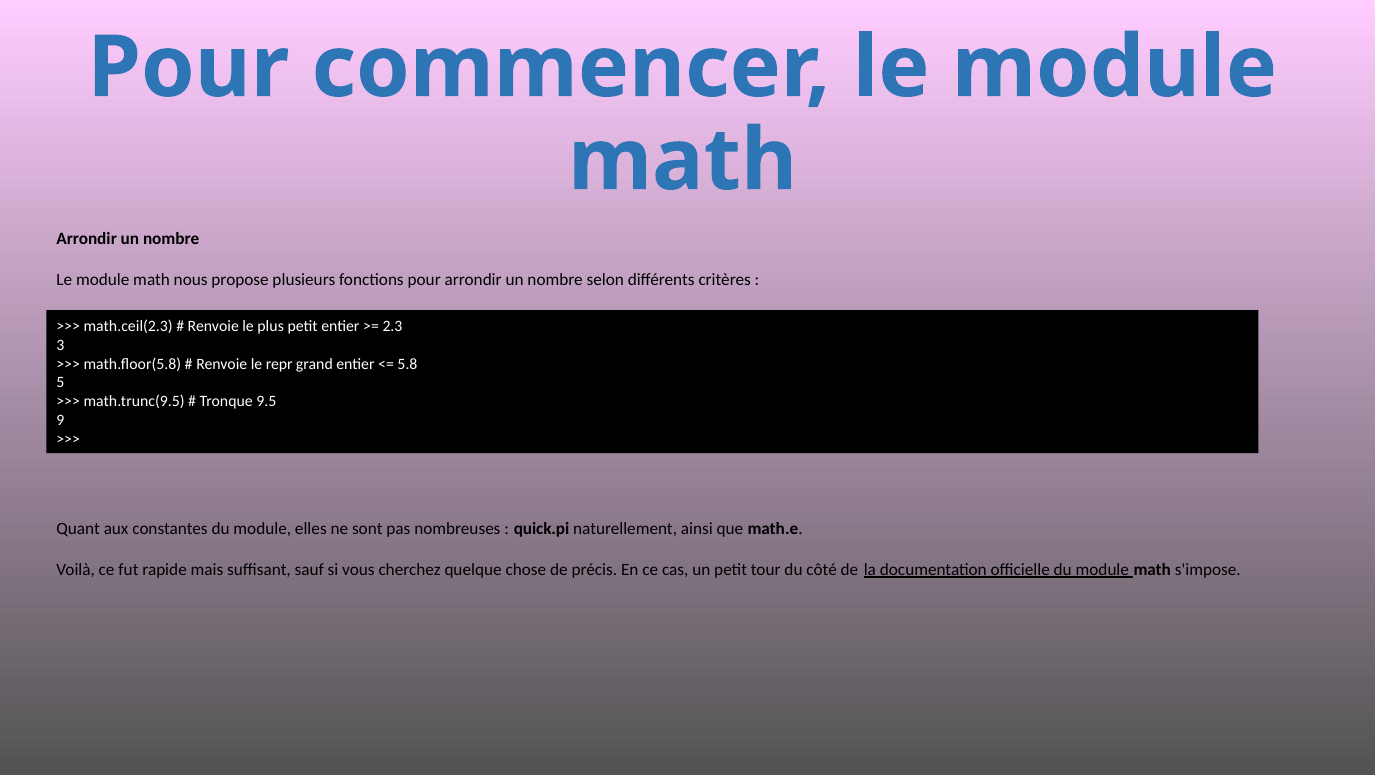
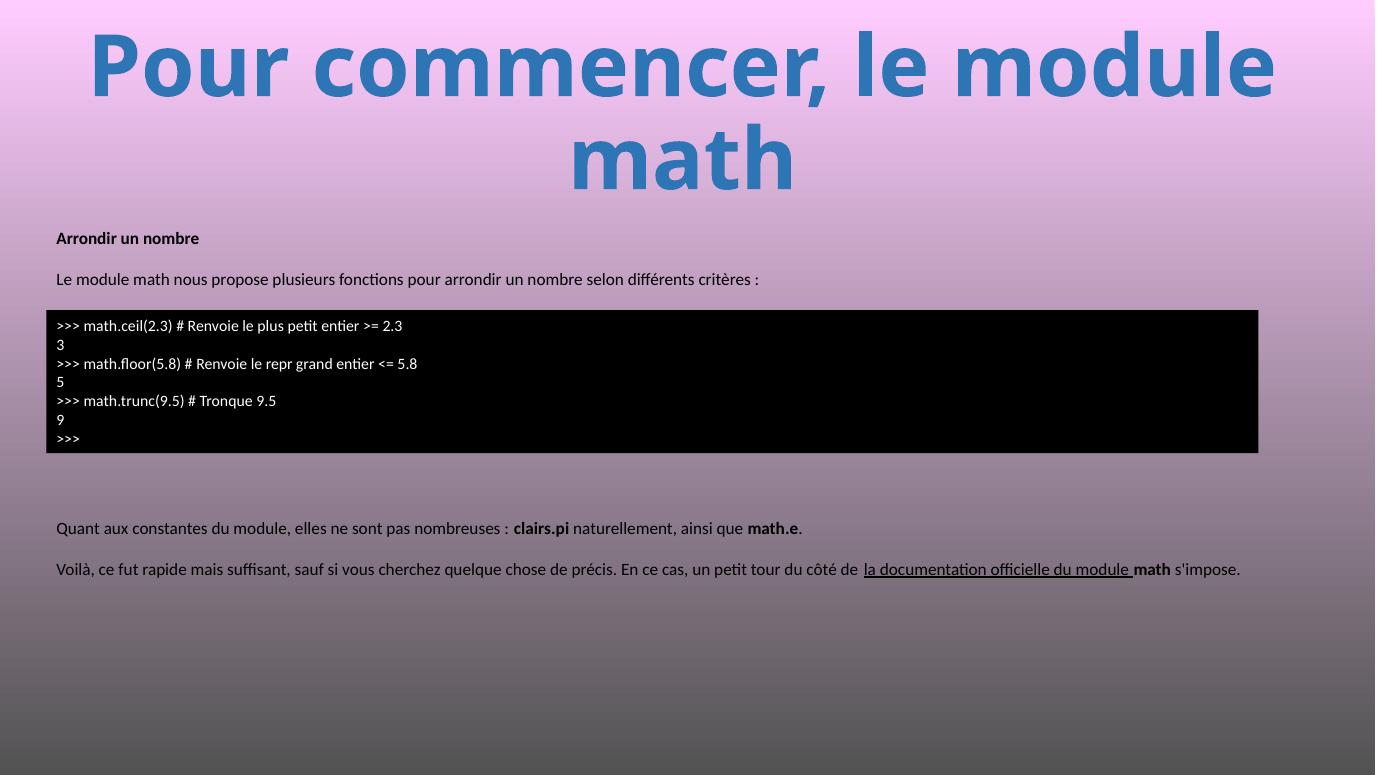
quick.pi: quick.pi -> clairs.pi
